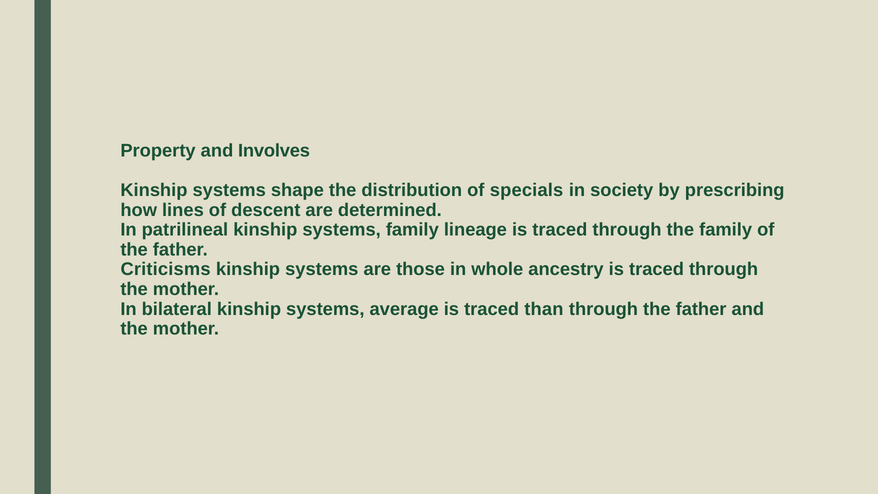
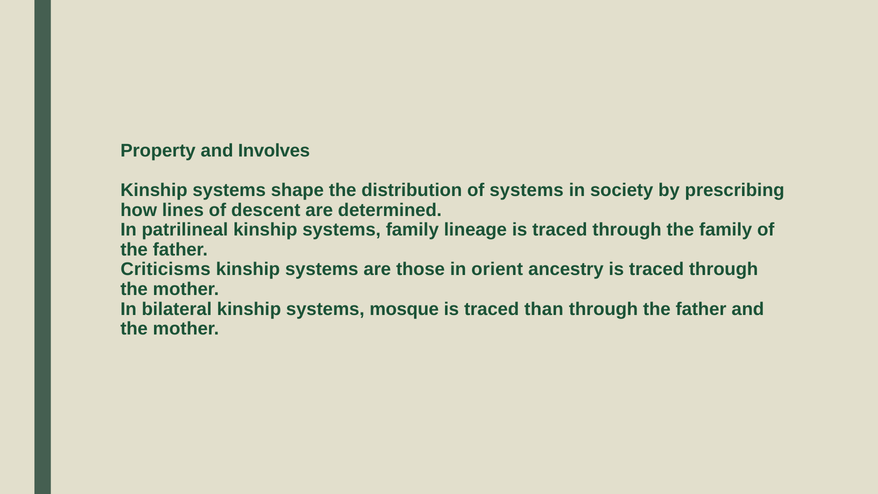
of specials: specials -> systems
whole: whole -> orient
average: average -> mosque
